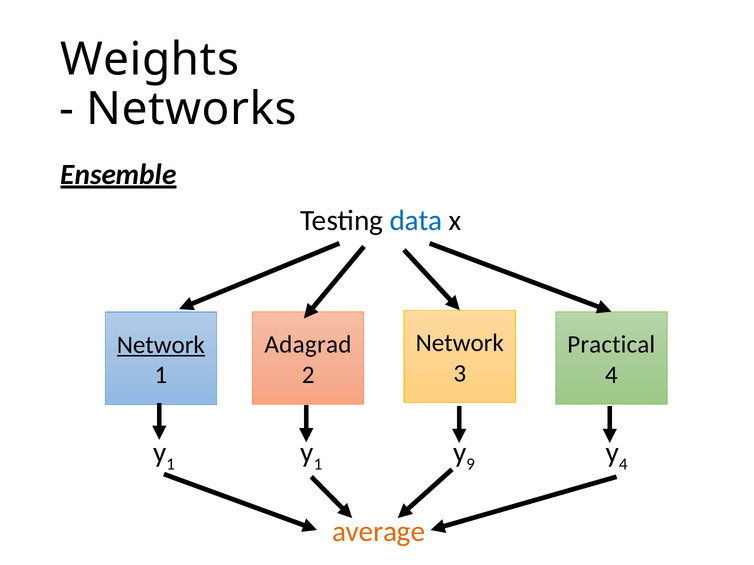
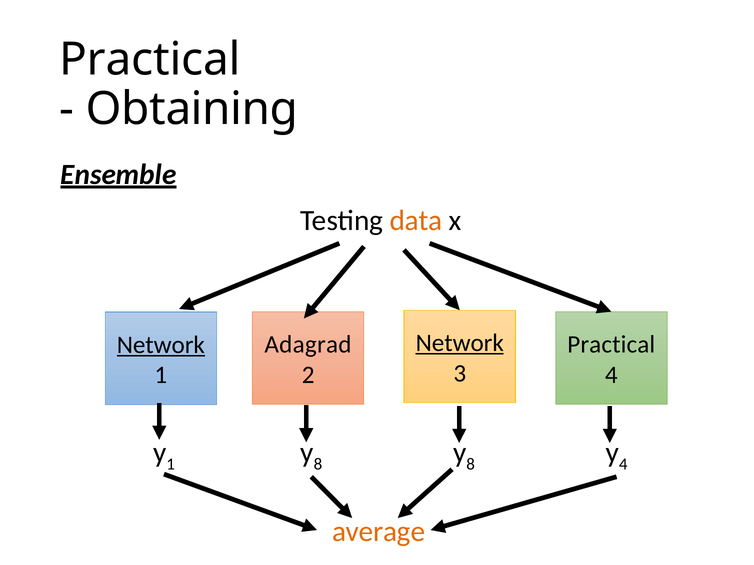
Weights at (150, 60): Weights -> Practical
Networks: Networks -> Obtaining
data colour: blue -> orange
Network at (460, 343) underline: none -> present
1 at (318, 465): 1 -> 8
9 at (471, 465): 9 -> 8
